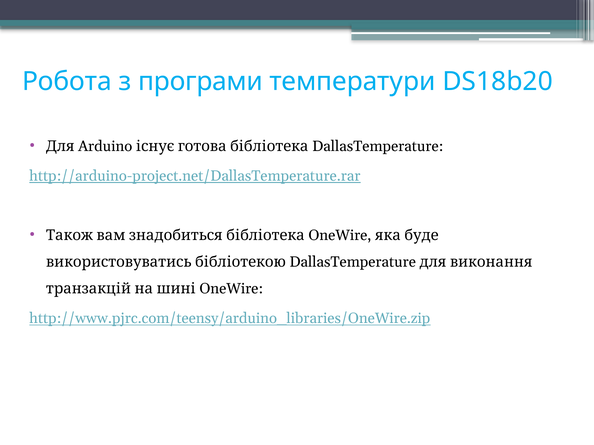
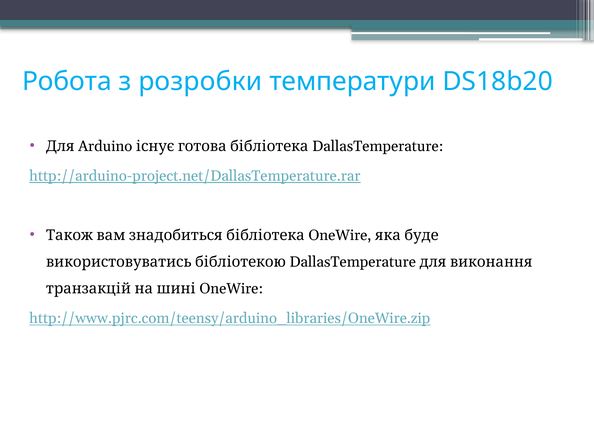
програми: програми -> розробки
